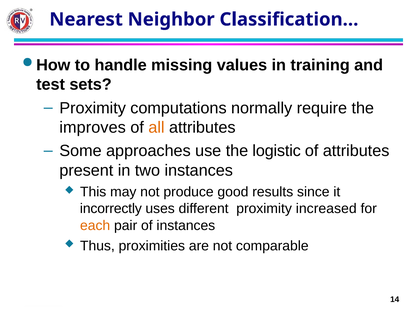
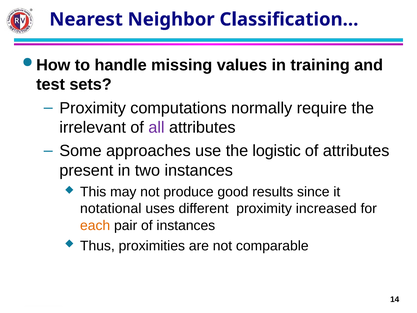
improves: improves -> irrelevant
all colour: orange -> purple
incorrectly: incorrectly -> notational
